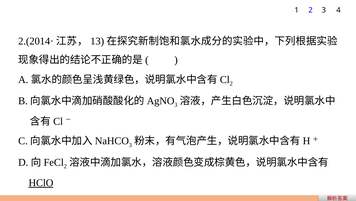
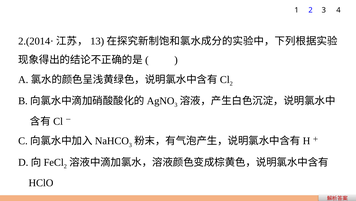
HClO underline: present -> none
